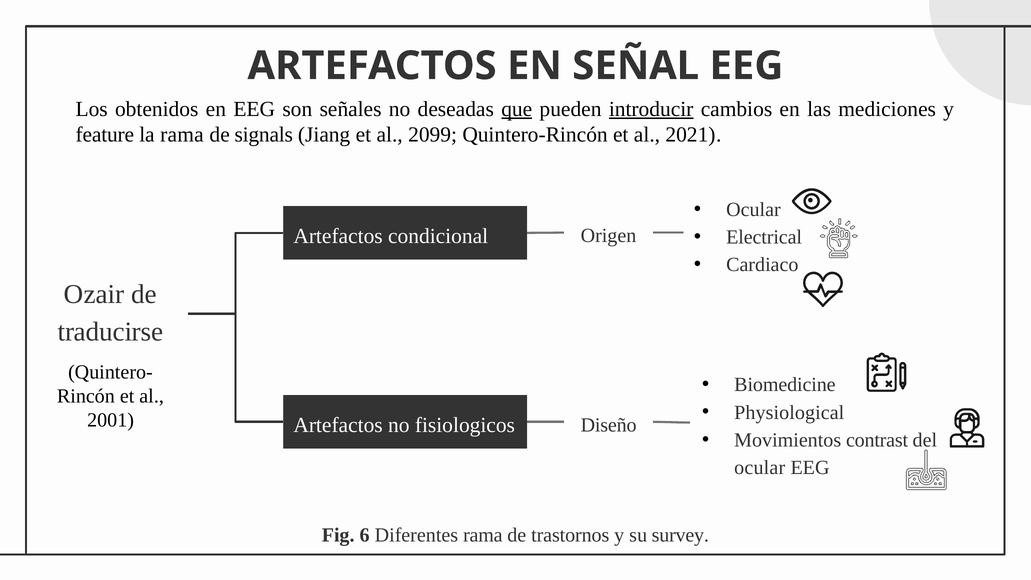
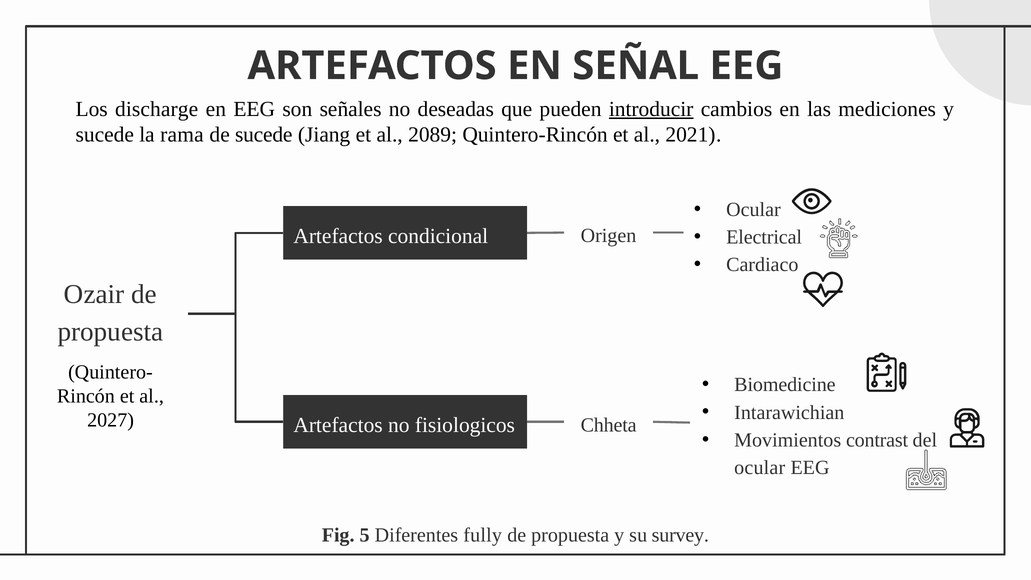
obtenidos: obtenidos -> discharge
que underline: present -> none
feature at (105, 135): feature -> sucede
de signals: signals -> sucede
2099: 2099 -> 2089
traducirse at (110, 332): traducirse -> propuesta
Physiological: Physiological -> Intarawichian
2001: 2001 -> 2027
Diseño: Diseño -> Chheta
6: 6 -> 5
Diferentes rama: rama -> fully
trastornos at (570, 535): trastornos -> propuesta
